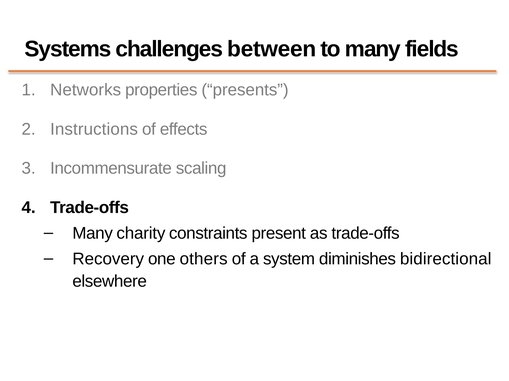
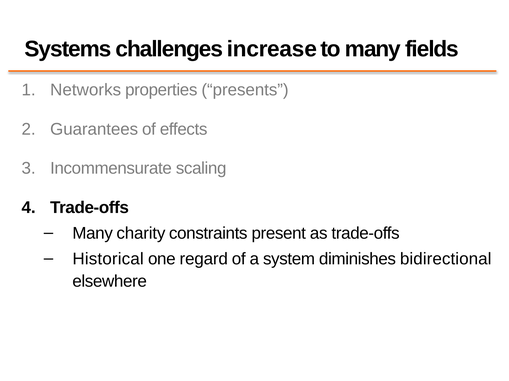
between: between -> increase
Instructions: Instructions -> Guarantees
Recovery: Recovery -> Historical
others: others -> regard
